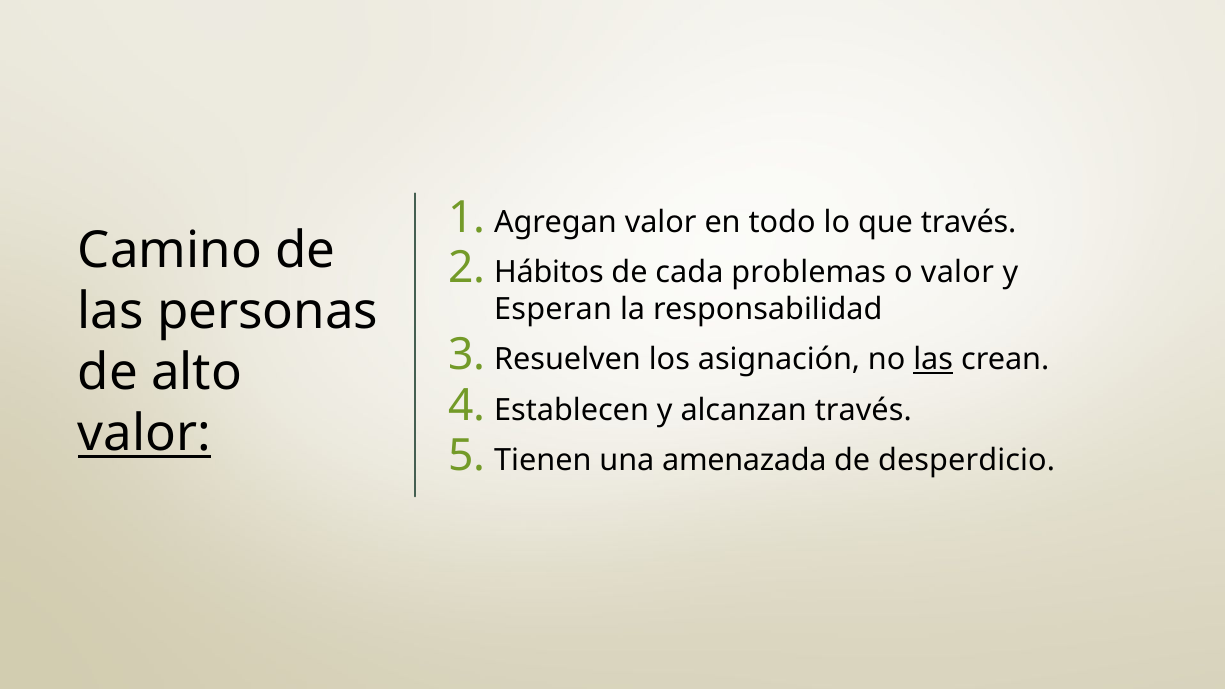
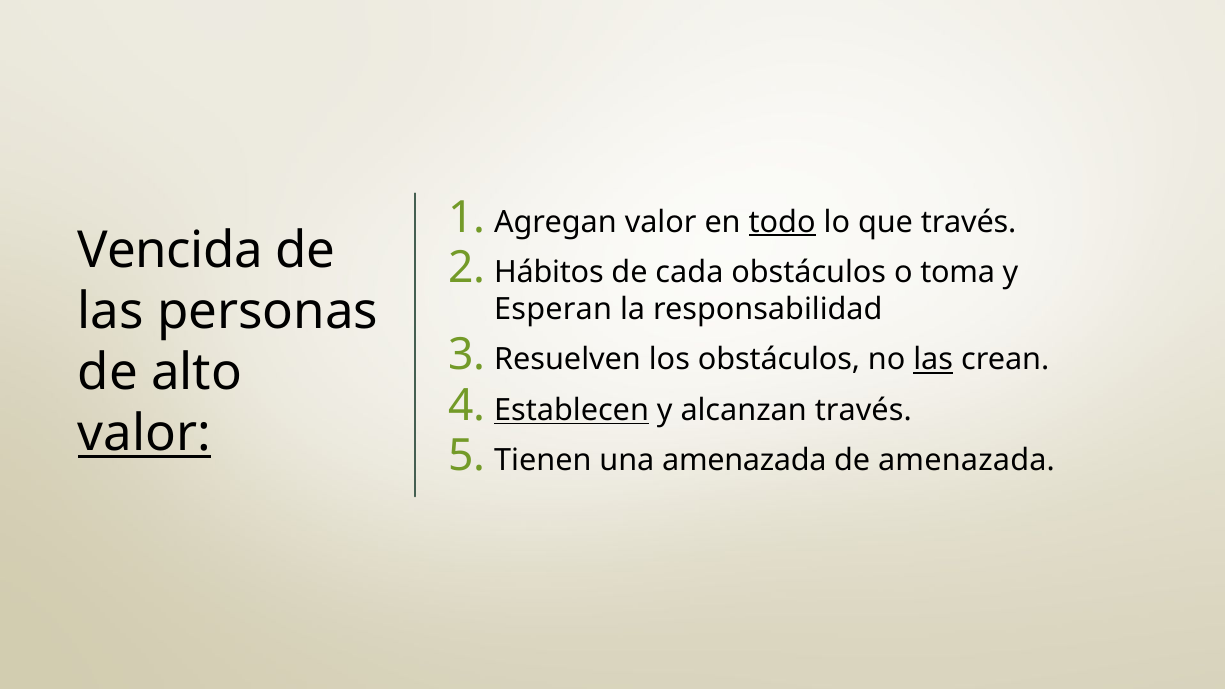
todo underline: none -> present
Camino: Camino -> Vencida
cada problemas: problemas -> obstáculos
o valor: valor -> toma
los asignación: asignación -> obstáculos
Establecen underline: none -> present
de desperdicio: desperdicio -> amenazada
